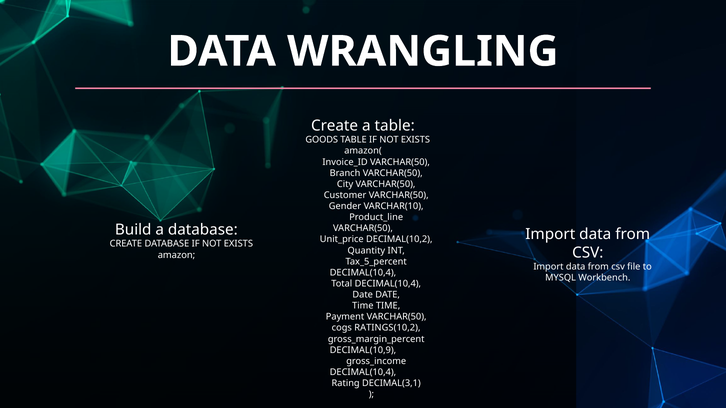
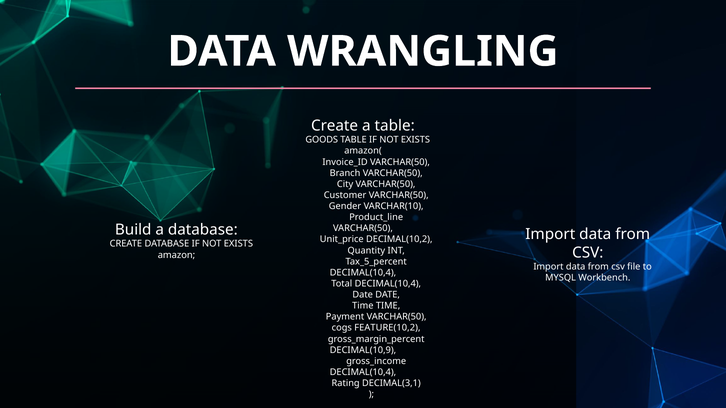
RATINGS(10,2: RATINGS(10,2 -> FEATURE(10,2
